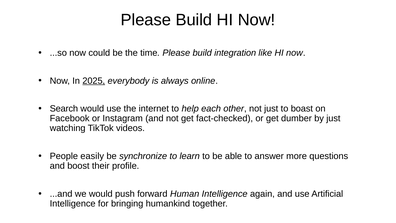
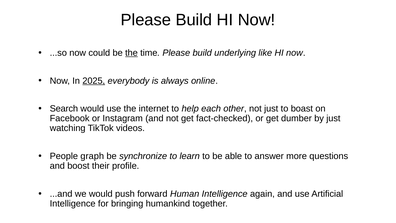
the at (131, 53) underline: none -> present
integration: integration -> underlying
easily: easily -> graph
